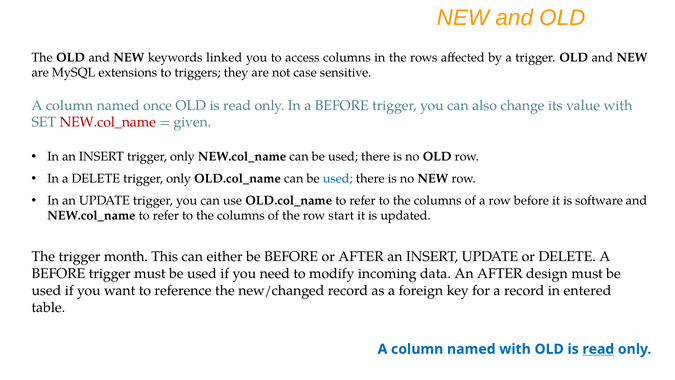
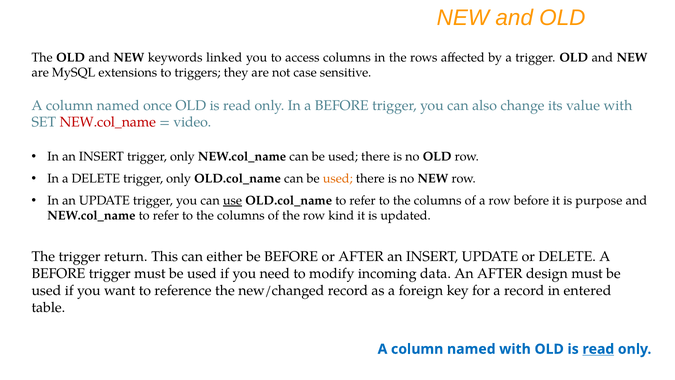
given: given -> video
used at (338, 178) colour: blue -> orange
use underline: none -> present
software: software -> purpose
start: start -> kind
month: month -> return
